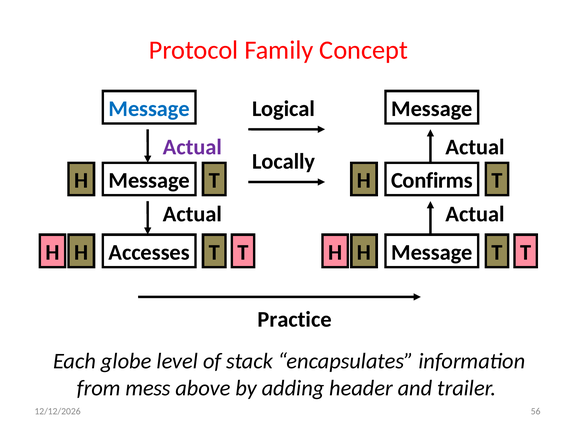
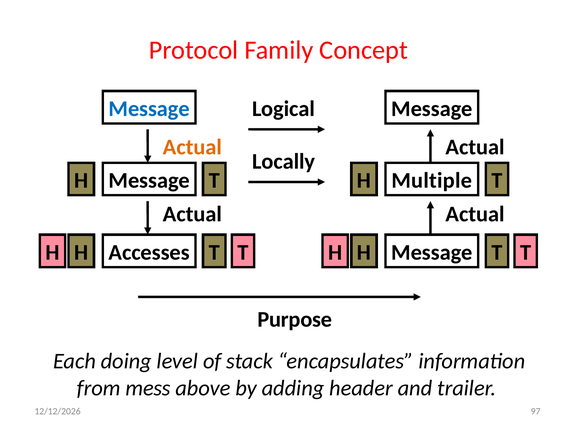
Actual at (192, 147) colour: purple -> orange
Confirms: Confirms -> Multiple
Practice: Practice -> Purpose
globe: globe -> doing
56: 56 -> 97
